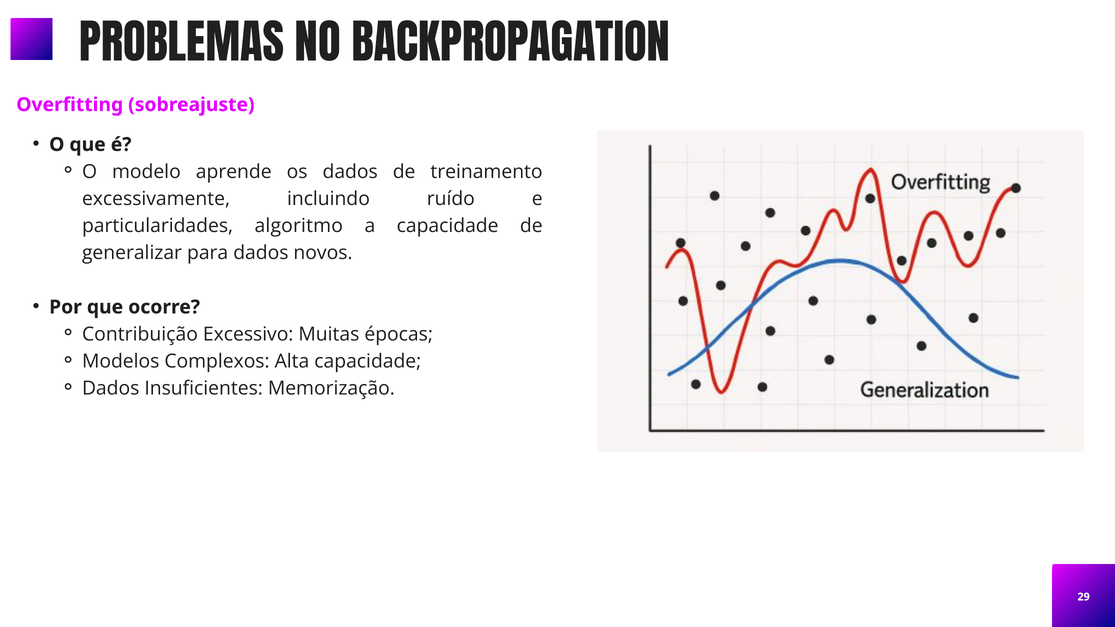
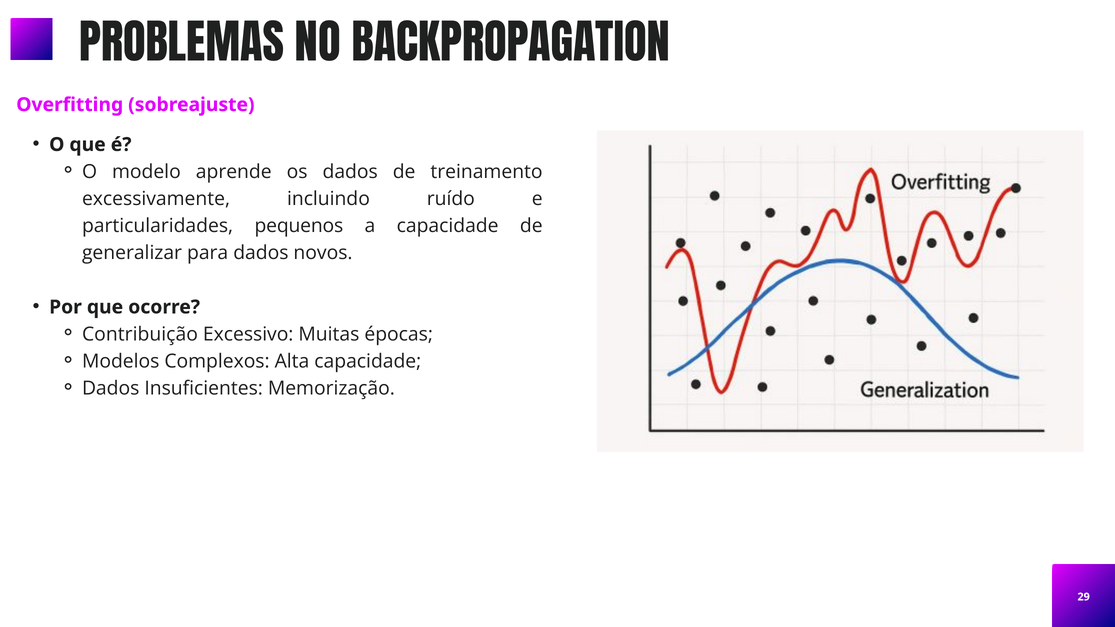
algoritmo: algoritmo -> pequenos
